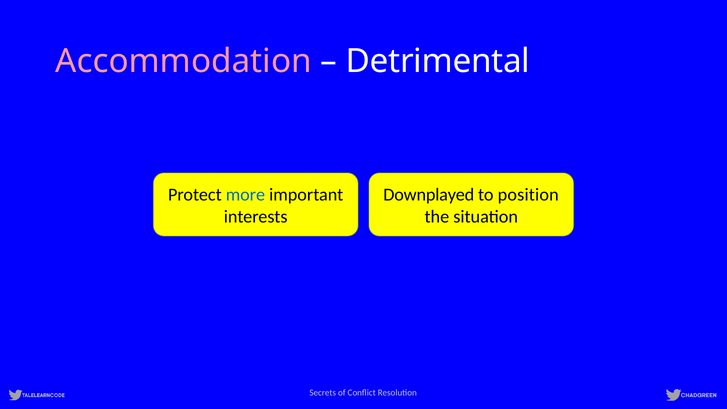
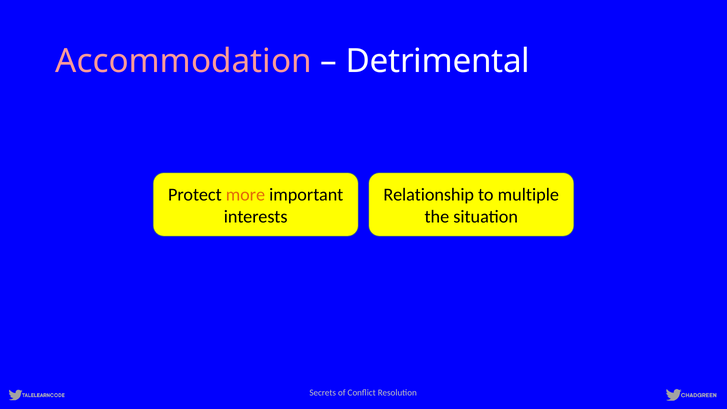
more colour: blue -> orange
Downplayed: Downplayed -> Relationship
position: position -> multiple
